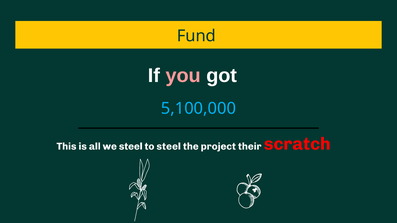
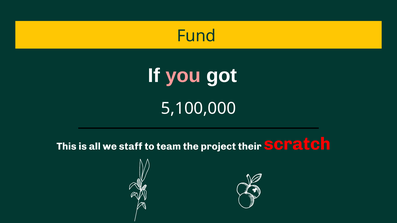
5,100,000 colour: light blue -> white
we steel: steel -> staff
to steel: steel -> team
